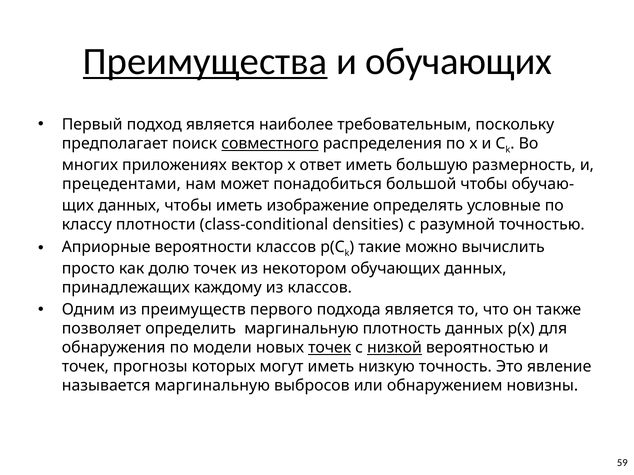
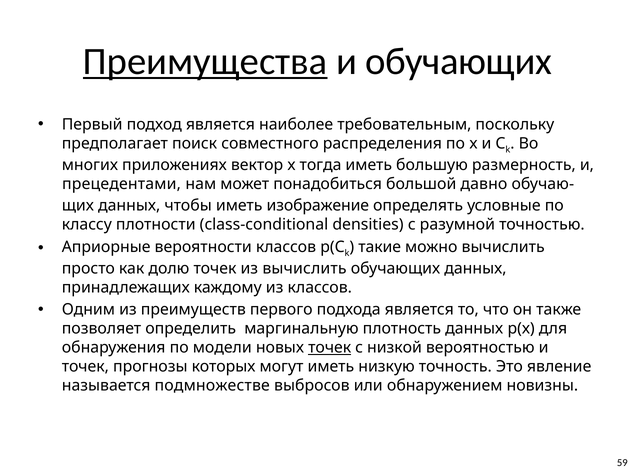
совместного underline: present -> none
ответ: ответ -> тогда
большой чтобы: чтобы -> давно
из некотором: некотором -> вычислить
низкой underline: present -> none
называется маргинальную: маргинальную -> подмножестве
